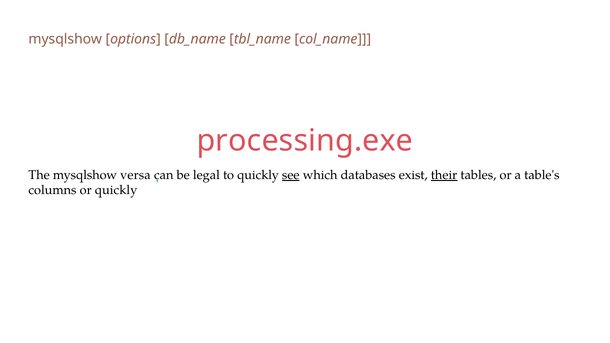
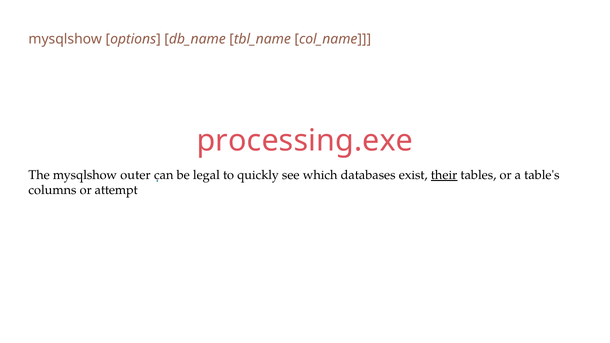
versa: versa -> outer
see underline: present -> none
or quickly: quickly -> attempt
